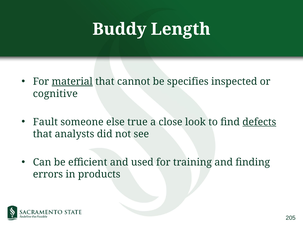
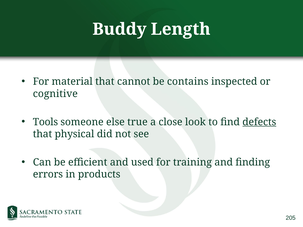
material underline: present -> none
specifies: specifies -> contains
Fault: Fault -> Tools
analysts: analysts -> physical
